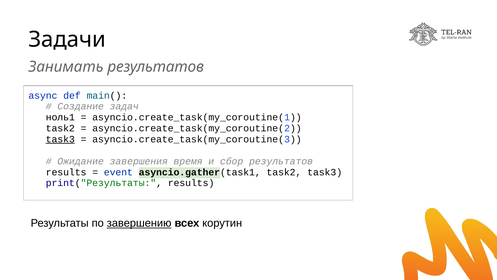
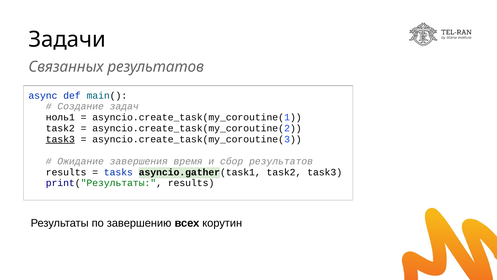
Занимать: Занимать -> Связанных
event: event -> tasks
завершению underline: present -> none
